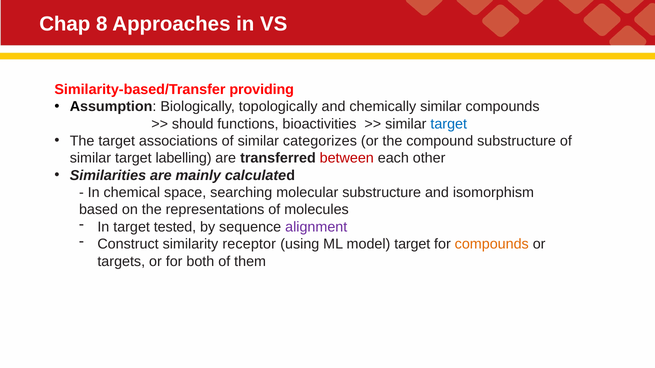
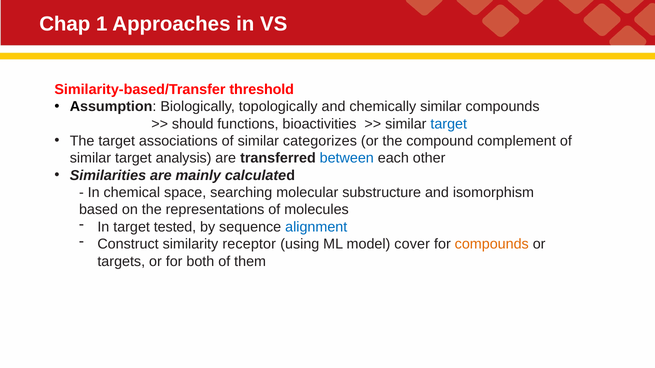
8: 8 -> 1
providing: providing -> threshold
compound substructure: substructure -> complement
labelling: labelling -> analysis
between colour: red -> blue
alignment colour: purple -> blue
model target: target -> cover
